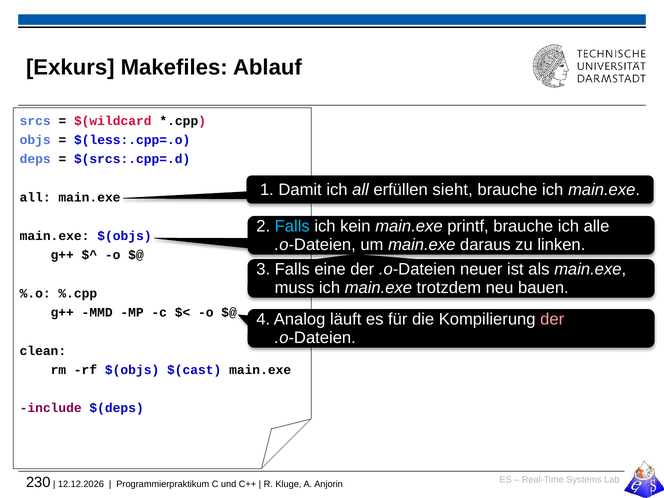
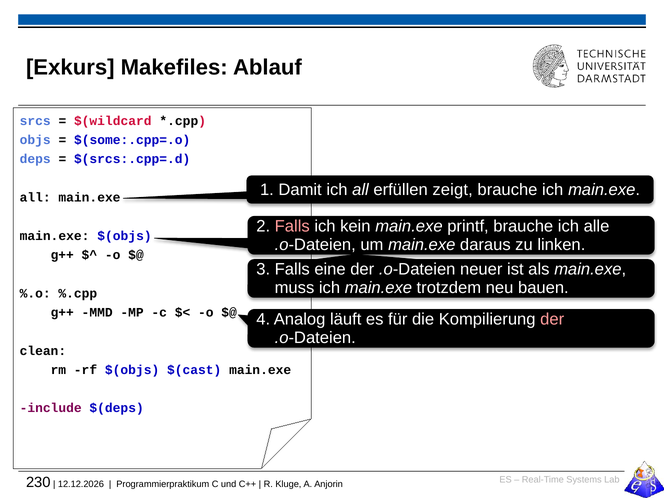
$(less:.cpp=.o: $(less:.cpp=.o -> $(some:.cpp=.o
sieht: sieht -> zeigt
Falls at (292, 226) colour: light blue -> pink
